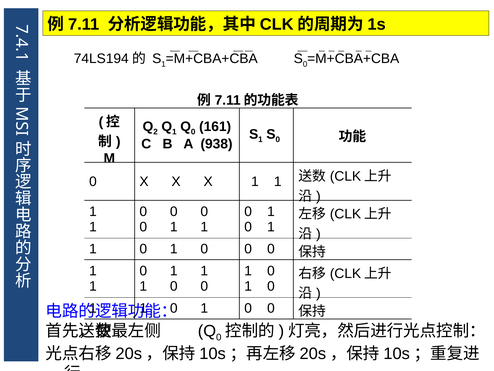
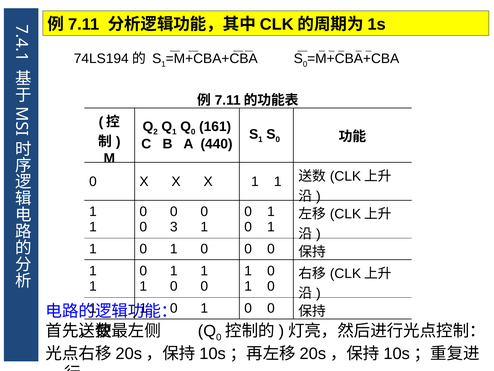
938: 938 -> 440
1 at (174, 227): 1 -> 3
